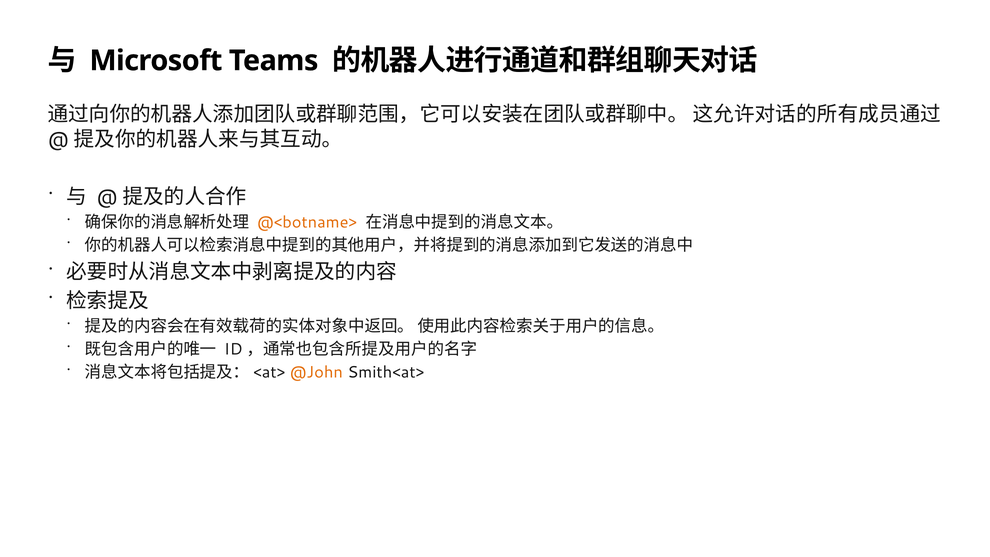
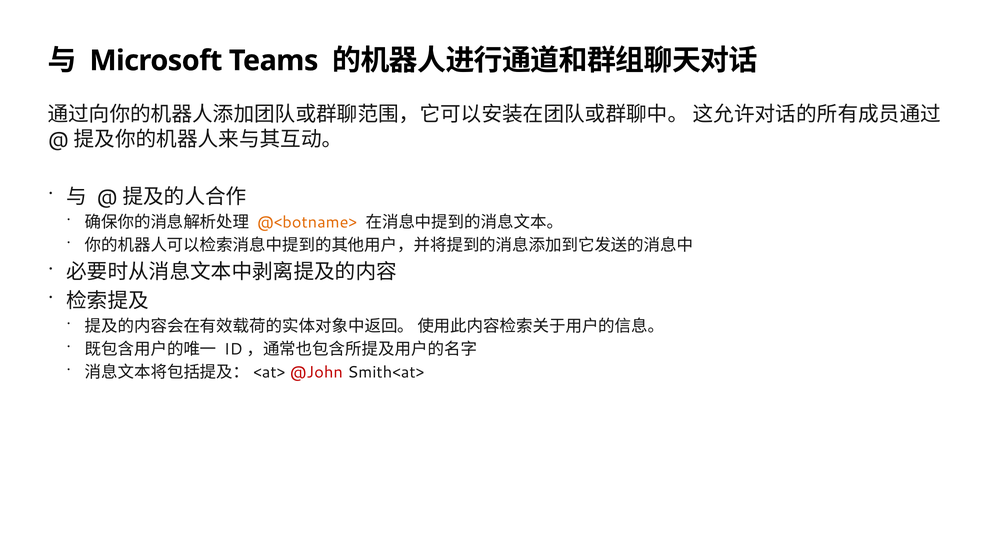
@John colour: orange -> red
